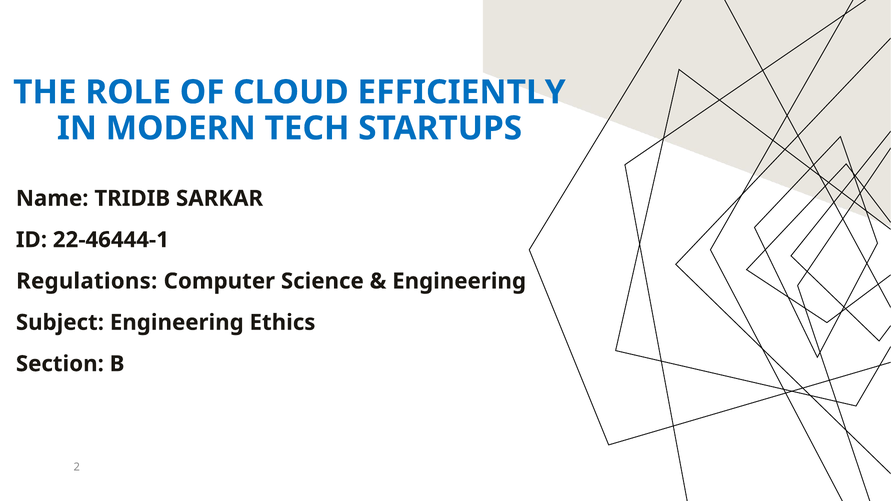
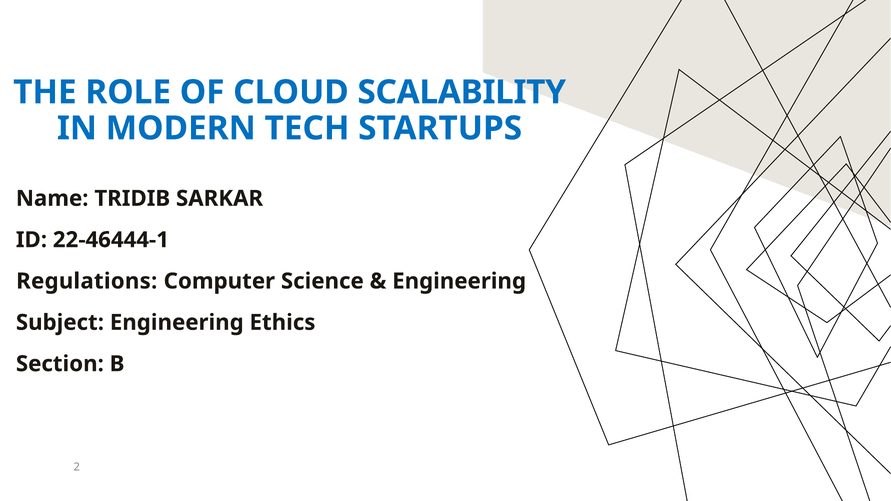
EFFICIENTLY: EFFICIENTLY -> SCALABILITY
